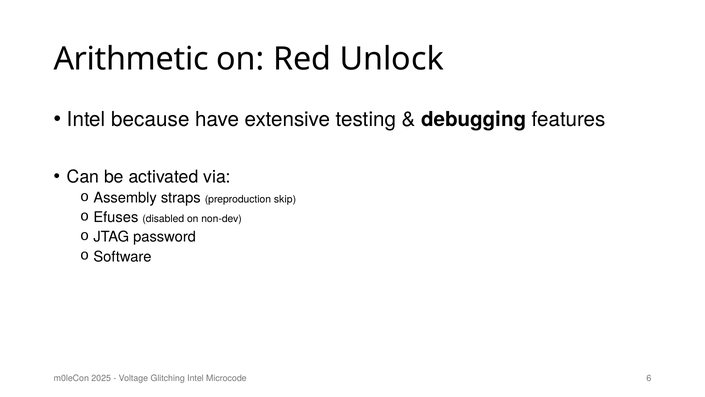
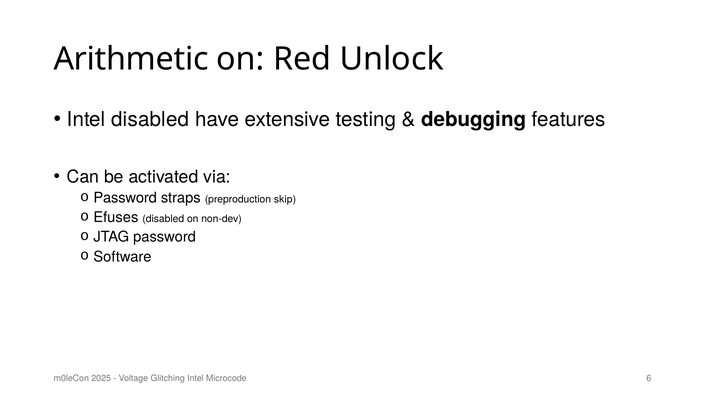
Intel because: because -> disabled
Assembly at (125, 198): Assembly -> Password
